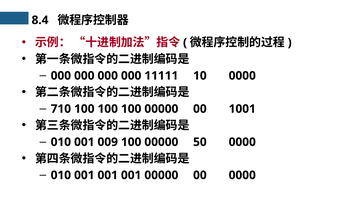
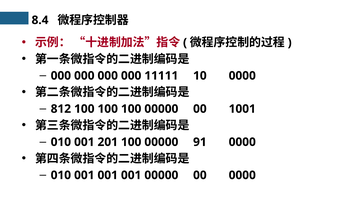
710: 710 -> 812
009: 009 -> 201
50: 50 -> 91
